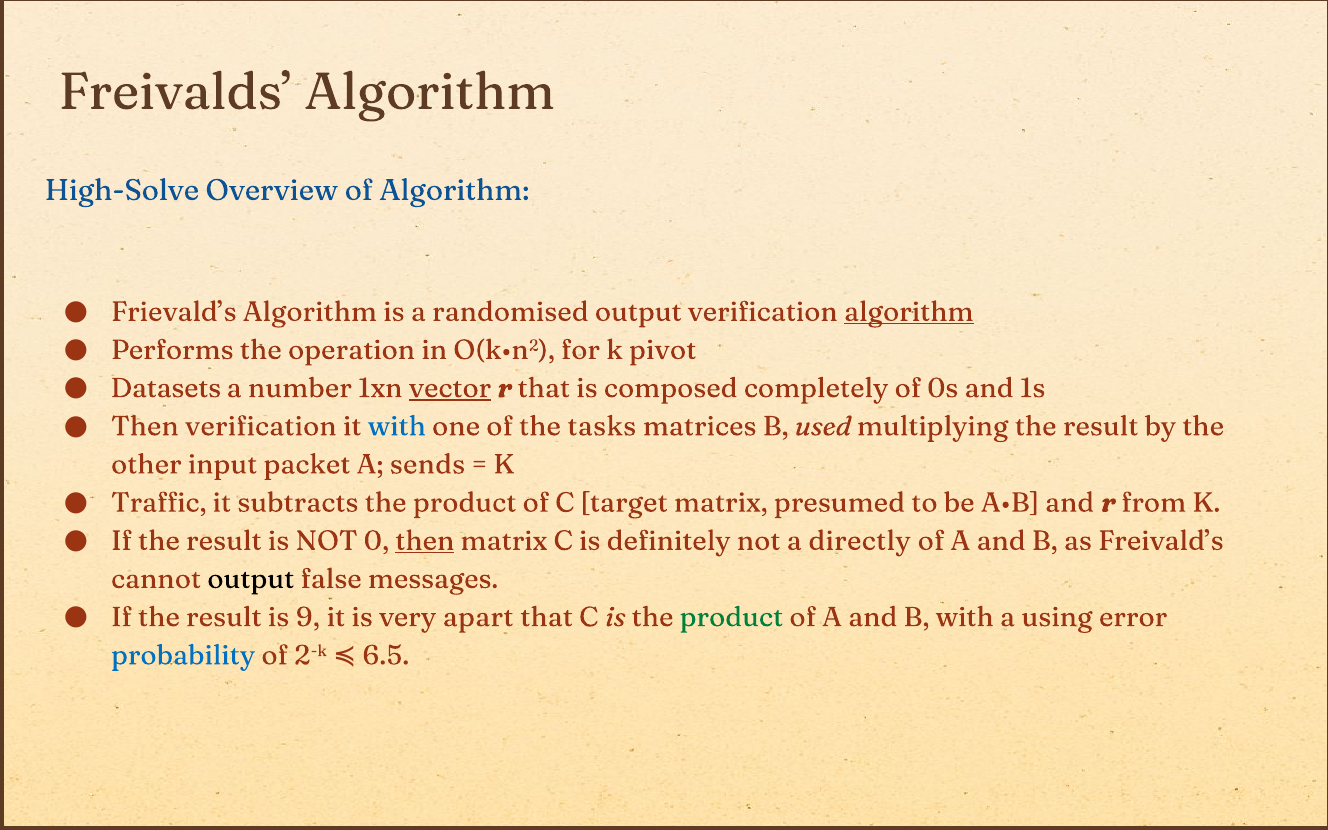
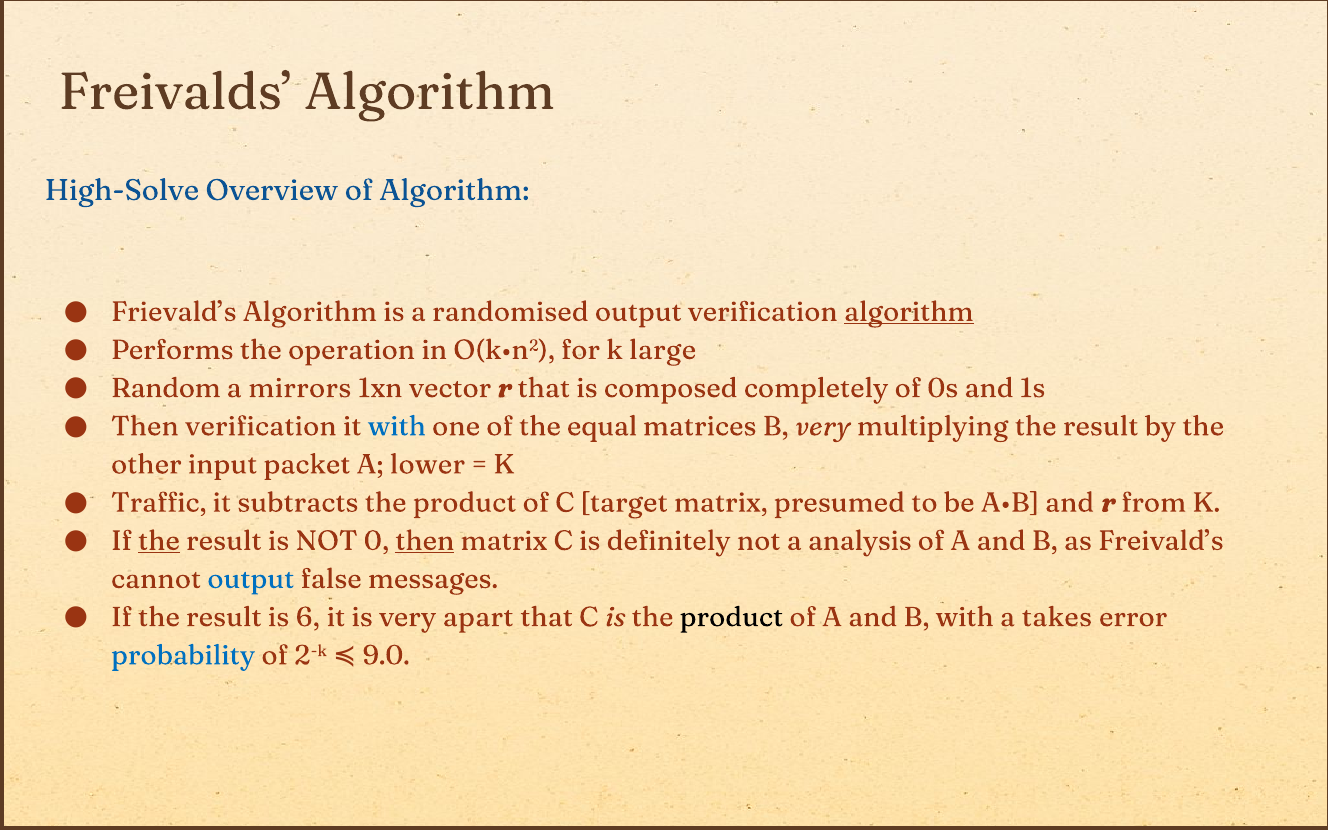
pivot: pivot -> large
Datasets: Datasets -> Random
number: number -> mirrors
vector underline: present -> none
tasks: tasks -> equal
B used: used -> very
sends: sends -> lower
the at (159, 541) underline: none -> present
directly: directly -> analysis
output at (251, 579) colour: black -> blue
9: 9 -> 6
product at (731, 617) colour: green -> black
using: using -> takes
6.5: 6.5 -> 9.0
